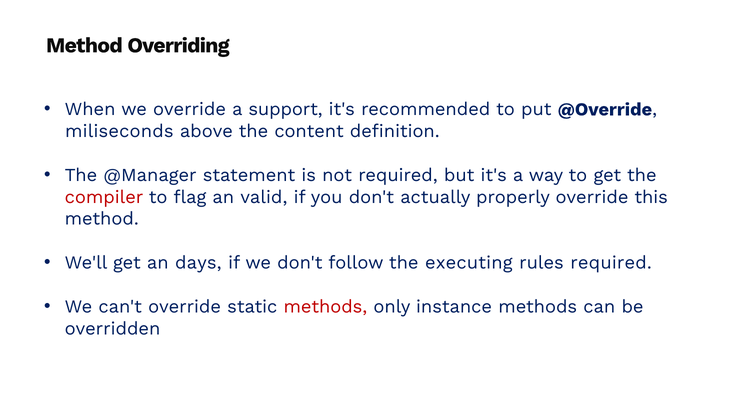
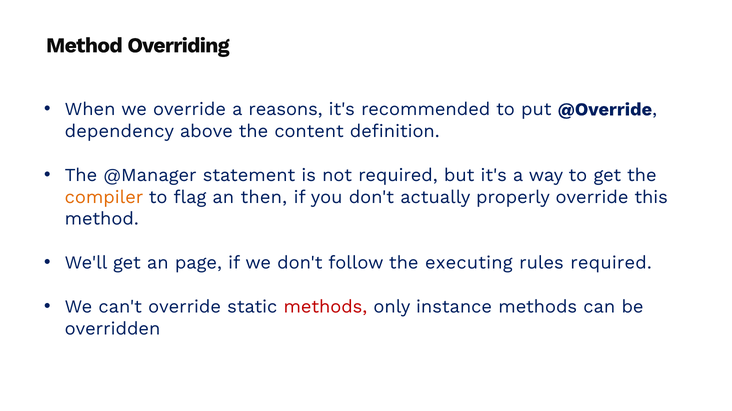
support: support -> reasons
miliseconds: miliseconds -> dependency
compiler colour: red -> orange
valid: valid -> then
days: days -> page
